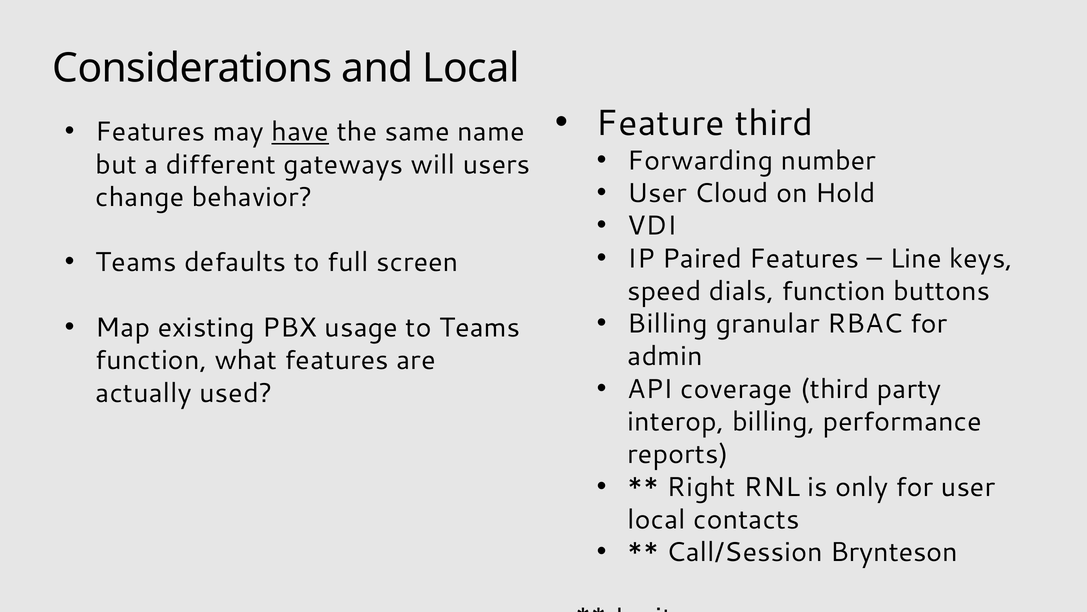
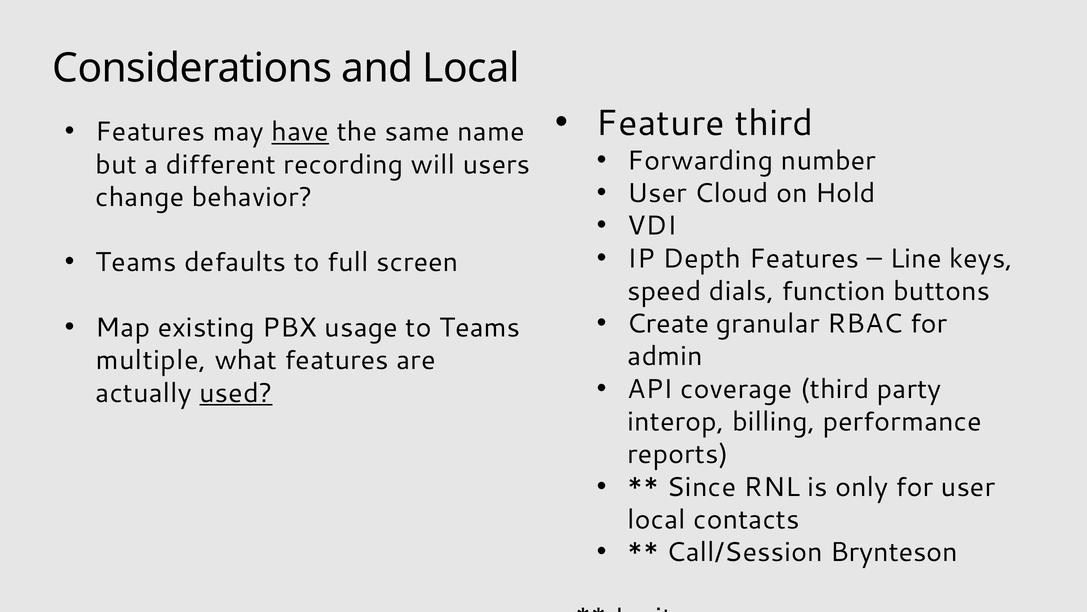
gateways: gateways -> recording
Paired: Paired -> Depth
Billing at (668, 324): Billing -> Create
function at (151, 360): function -> multiple
used underline: none -> present
Right: Right -> Since
